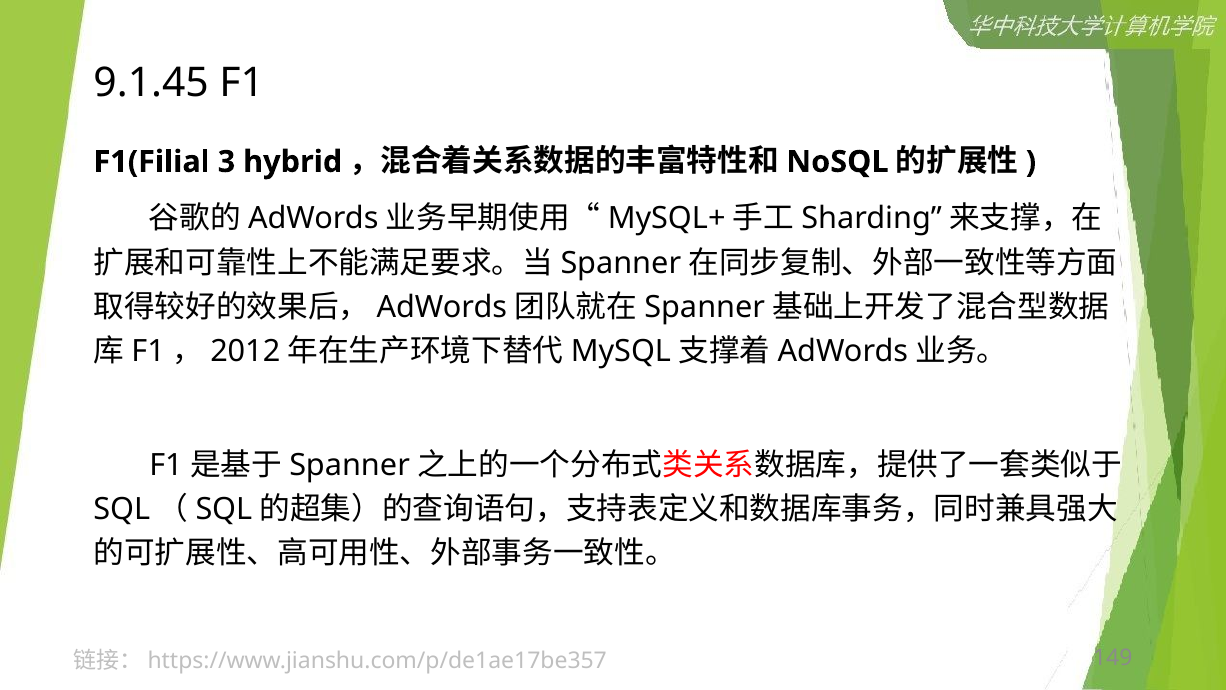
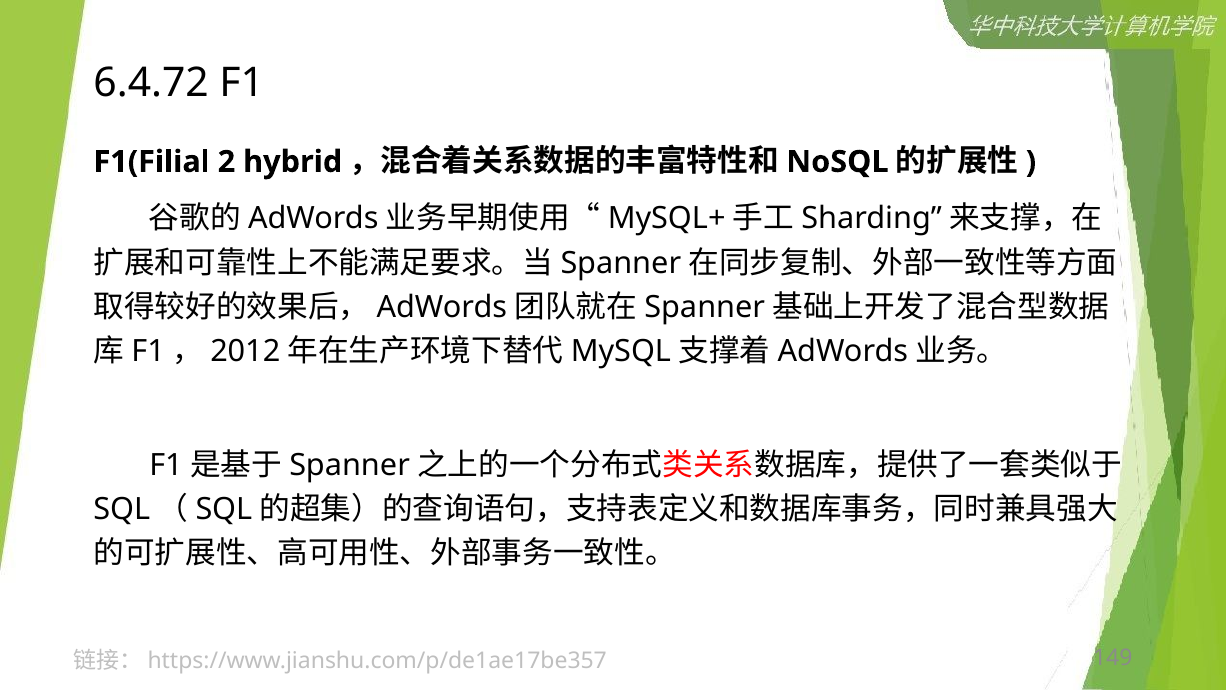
9.1.45: 9.1.45 -> 6.4.72
3: 3 -> 2
